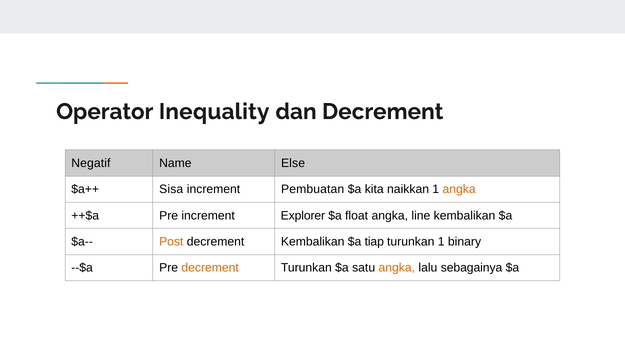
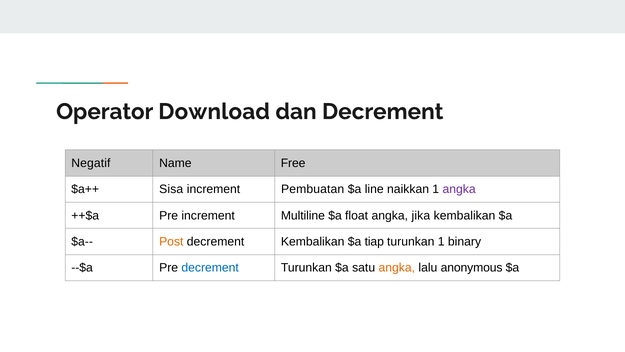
Inequality: Inequality -> Download
Else: Else -> Free
kita: kita -> line
angka at (459, 189) colour: orange -> purple
Explorer: Explorer -> Multiline
line: line -> jika
decrement at (210, 268) colour: orange -> blue
sebagainya: sebagainya -> anonymous
